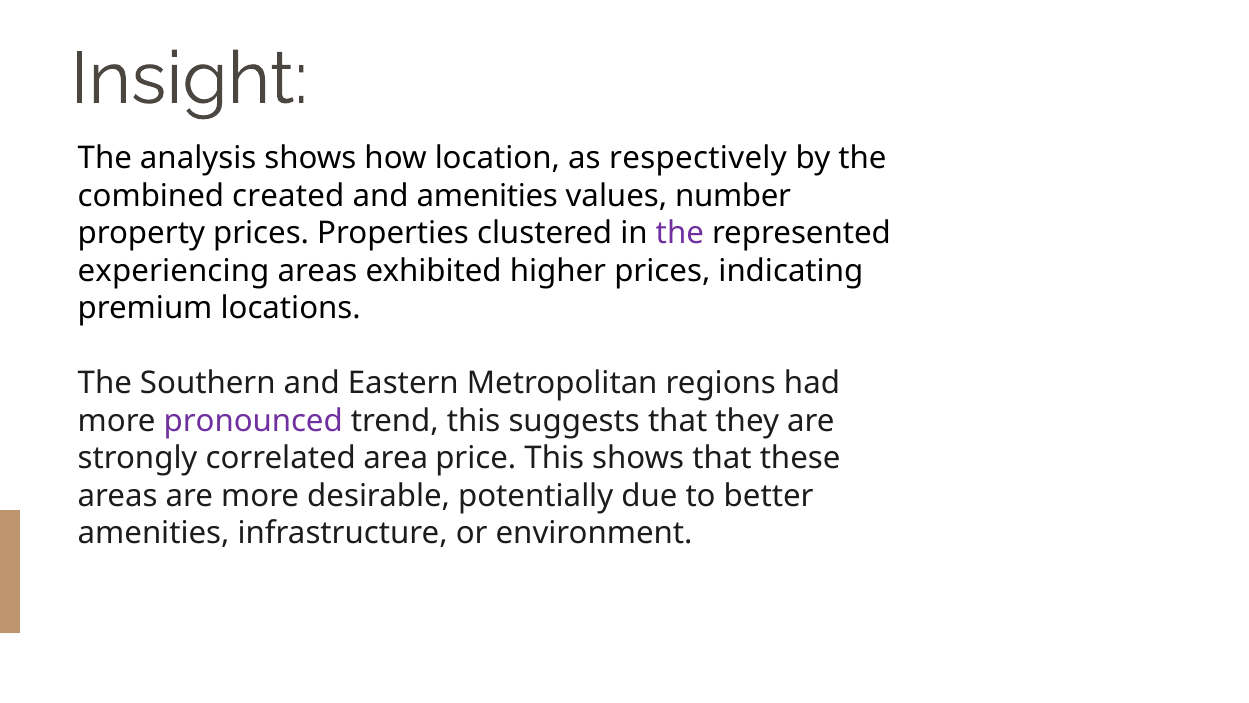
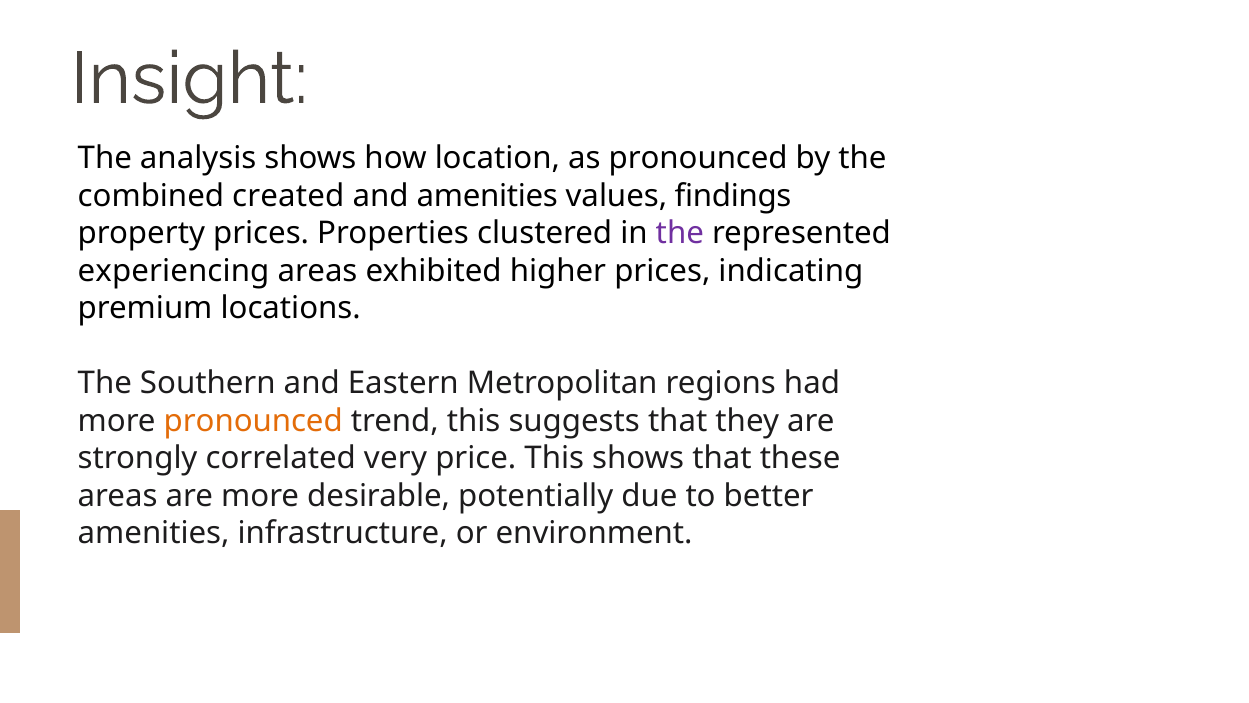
as respectively: respectively -> pronounced
number: number -> findings
pronounced at (253, 420) colour: purple -> orange
area: area -> very
